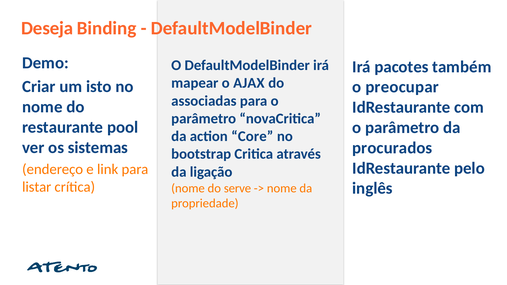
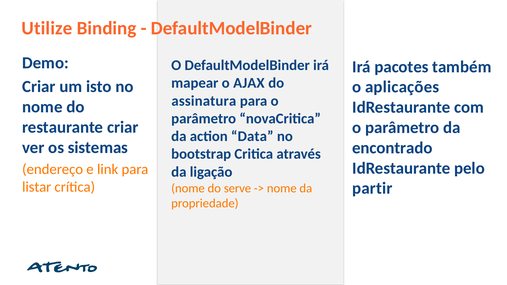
Deseja: Deseja -> Utilize
preocupar: preocupar -> aplicações
associadas: associadas -> assinatura
restaurante pool: pool -> criar
Core: Core -> Data
procurados: procurados -> encontrado
inglês: inglês -> partir
